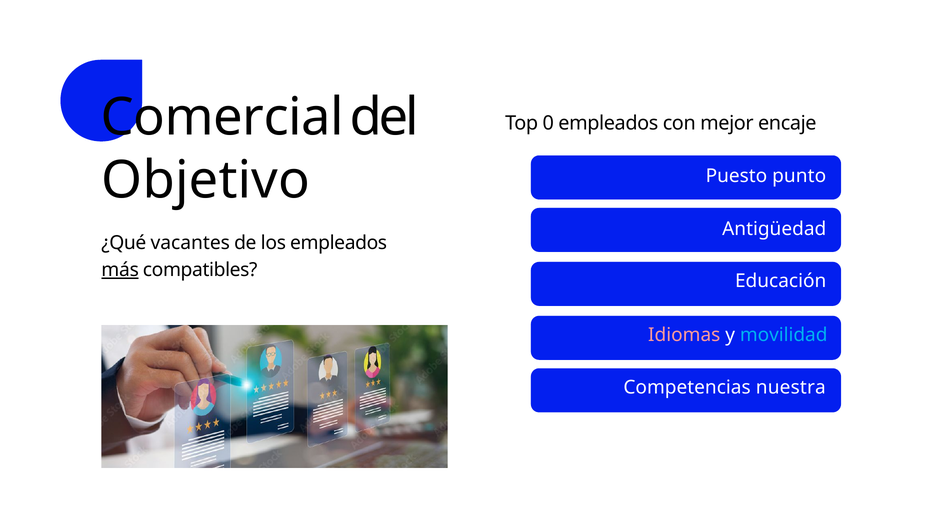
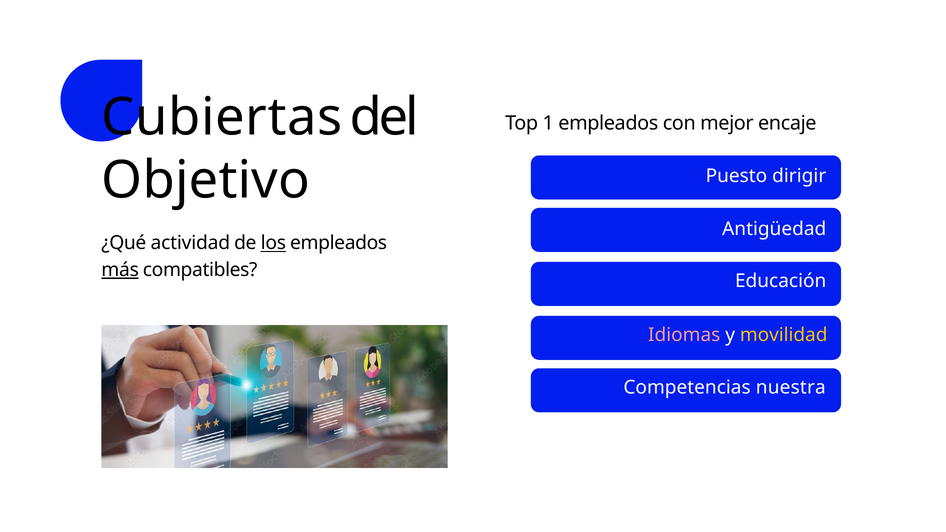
Comercial: Comercial -> Cubiertas
0: 0 -> 1
punto: punto -> dirigir
vacantes: vacantes -> actividad
los underline: none -> present
movilidad colour: light blue -> yellow
